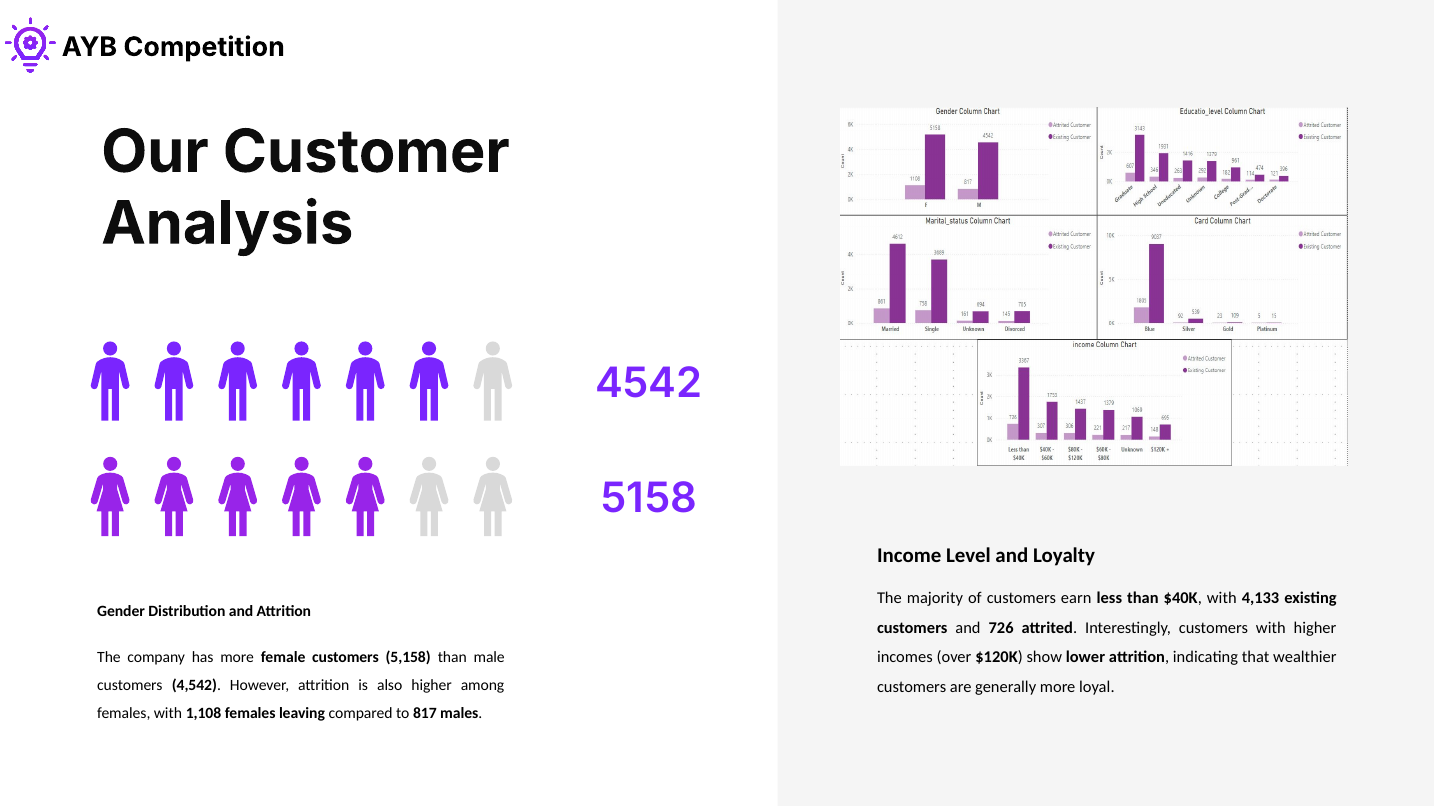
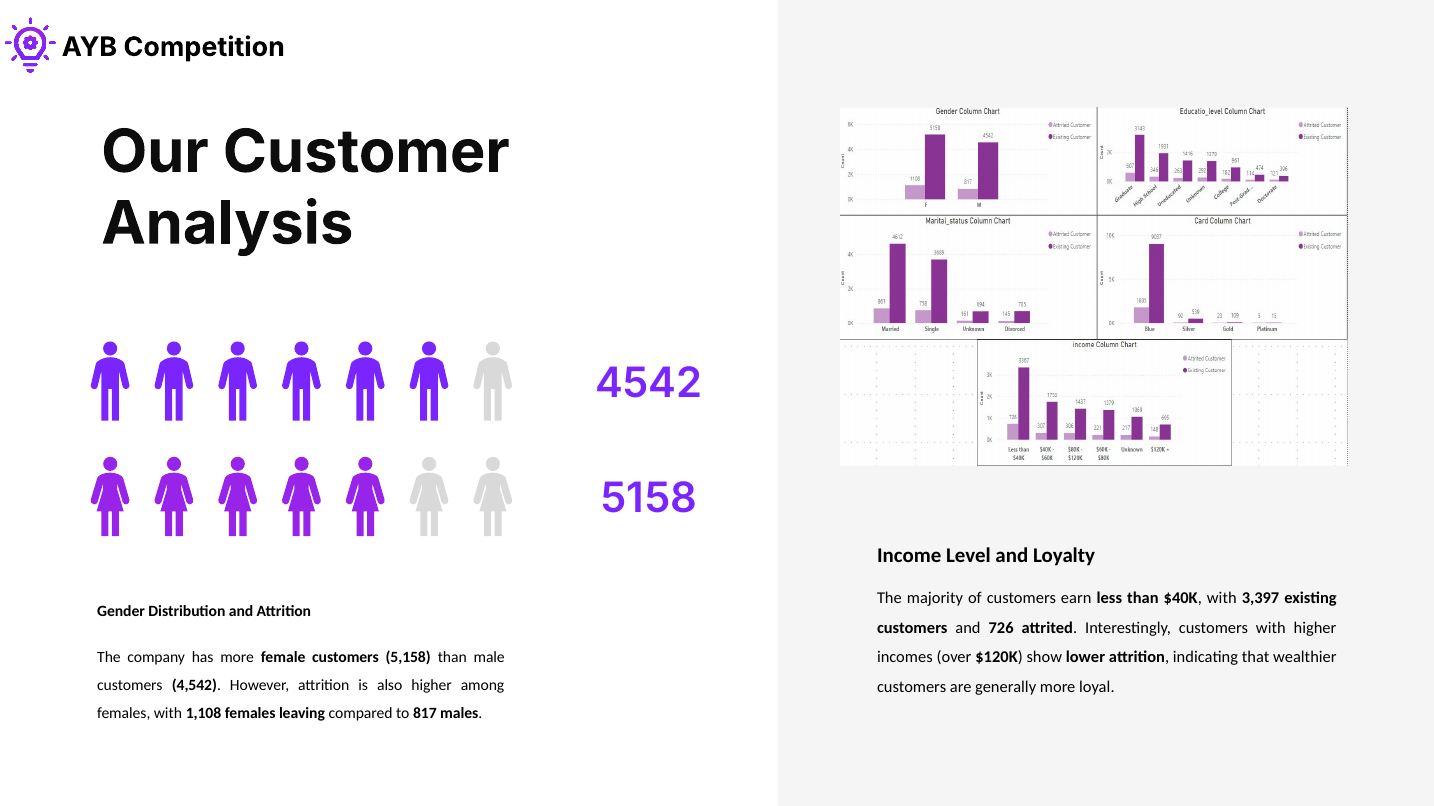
4,133: 4,133 -> 3,397
